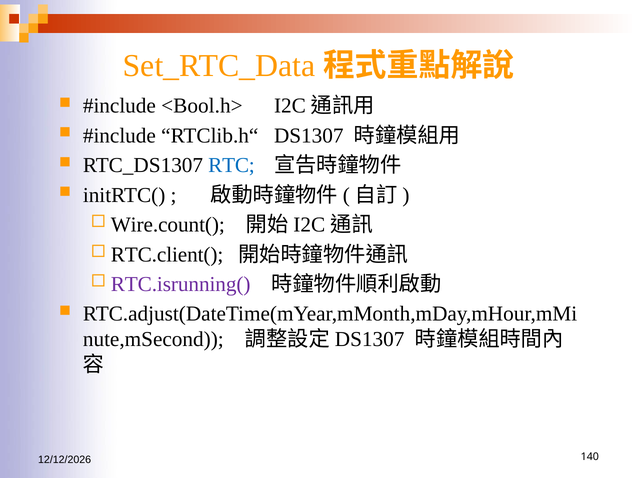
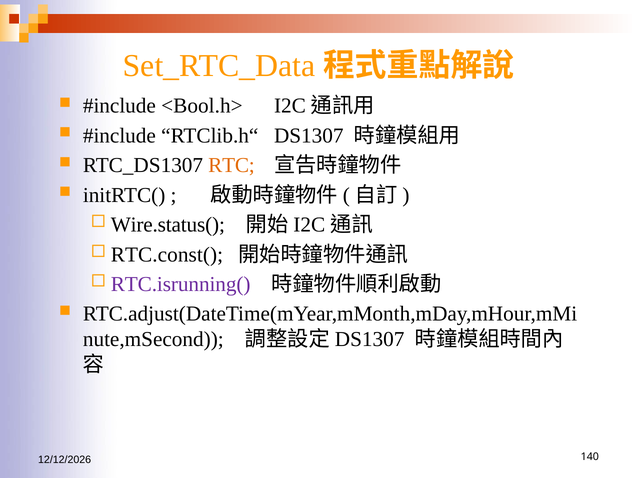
RTC colour: blue -> orange
Wire.count(: Wire.count( -> Wire.status(
RTC.client(: RTC.client( -> RTC.const(
